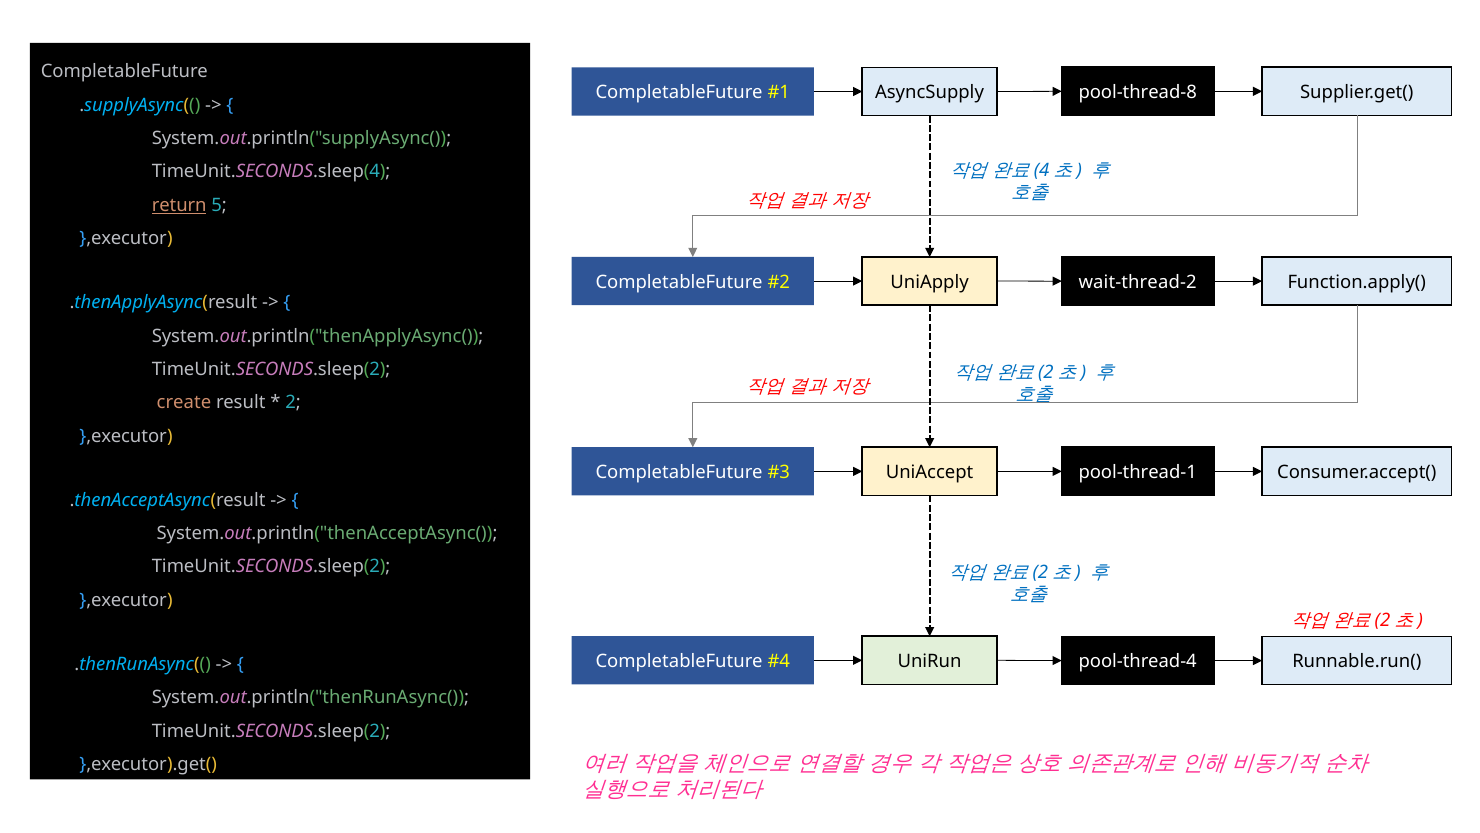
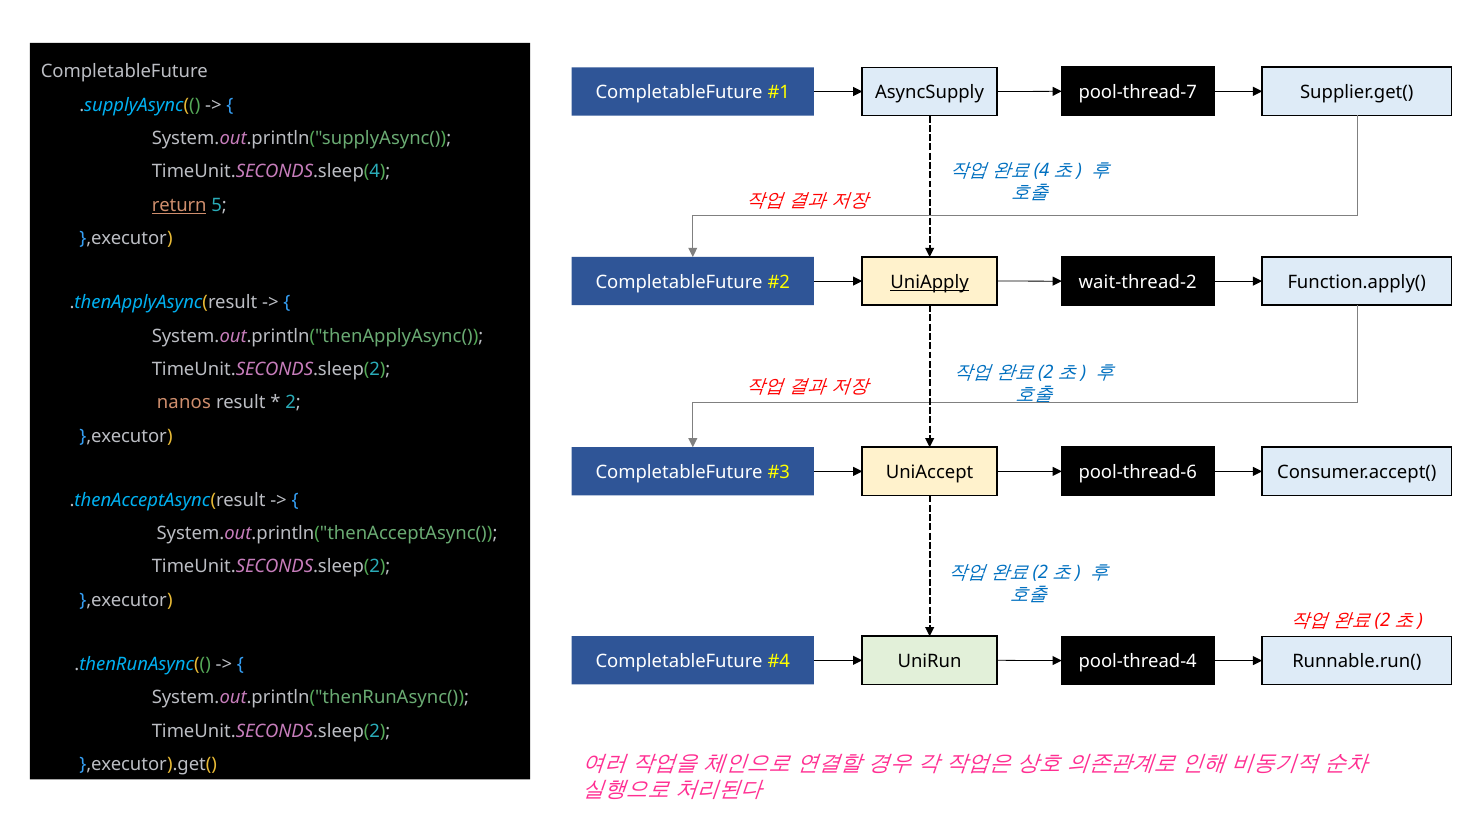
pool-thread-8: pool-thread-8 -> pool-thread-7
UniApply underline: none -> present
create: create -> nanos
pool-thread-1: pool-thread-1 -> pool-thread-6
